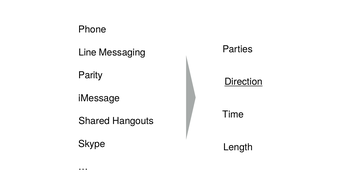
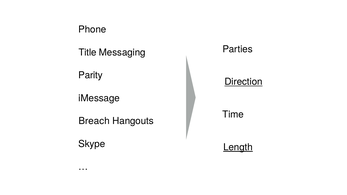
Line: Line -> Title
Shared: Shared -> Breach
Length underline: none -> present
